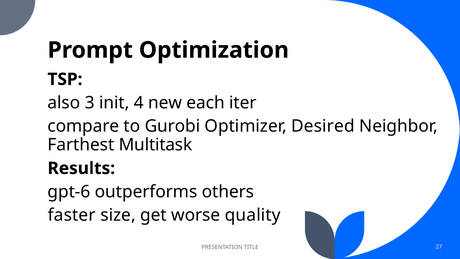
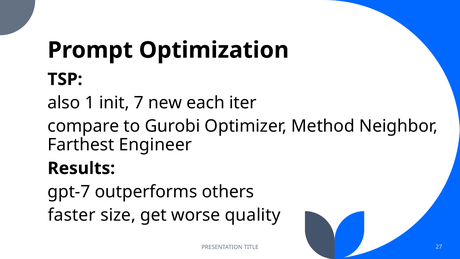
3: 3 -> 1
4: 4 -> 7
Desired: Desired -> Method
Multitask: Multitask -> Engineer
gpt-6: gpt-6 -> gpt-7
